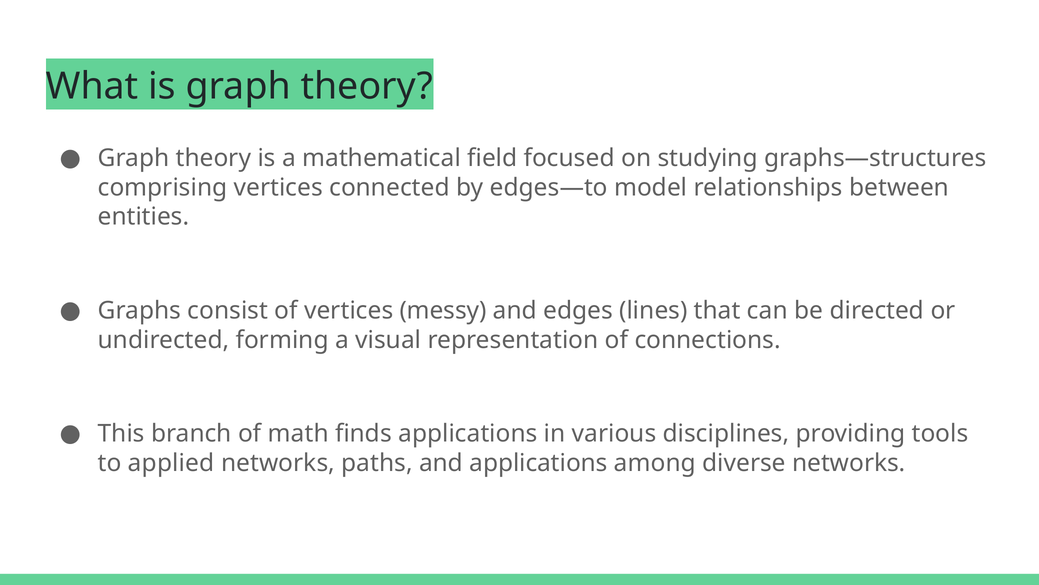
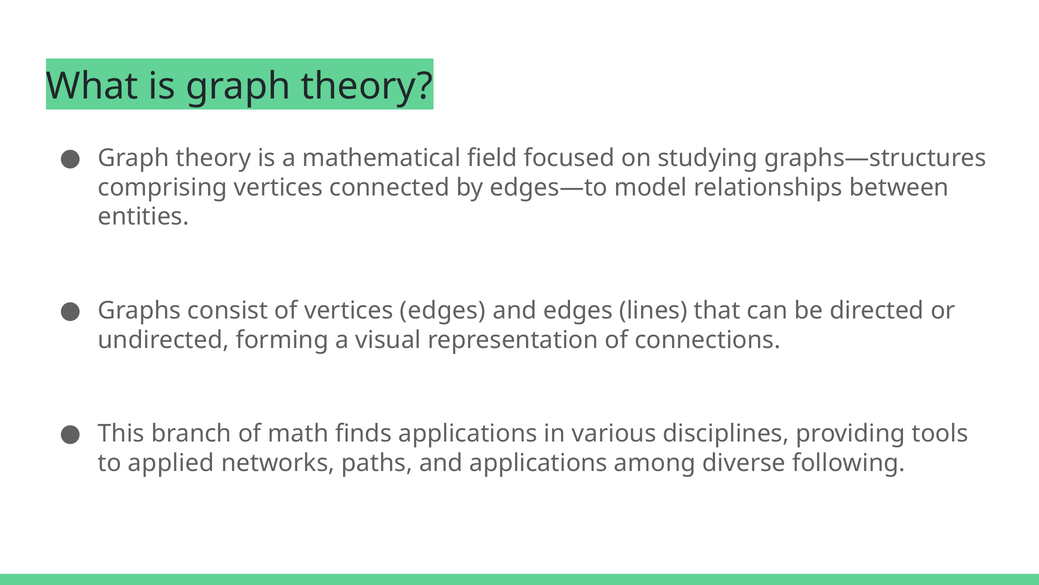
vertices messy: messy -> edges
diverse networks: networks -> following
